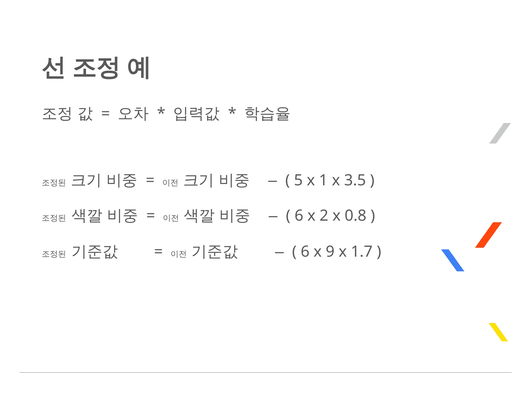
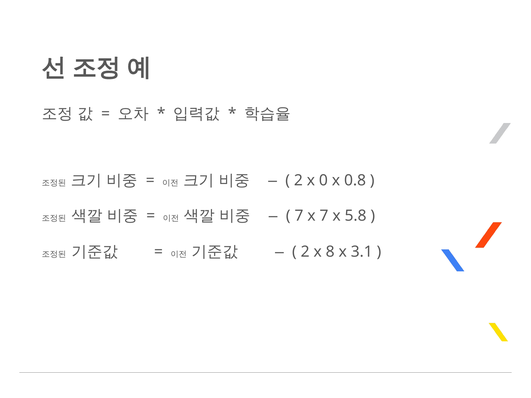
5 at (298, 181): 5 -> 2
1: 1 -> 0
3.5: 3.5 -> 0.8
6 at (299, 216): 6 -> 7
x 2: 2 -> 7
0.8: 0.8 -> 5.8
6 at (305, 252): 6 -> 2
9: 9 -> 8
1.7: 1.7 -> 3.1
